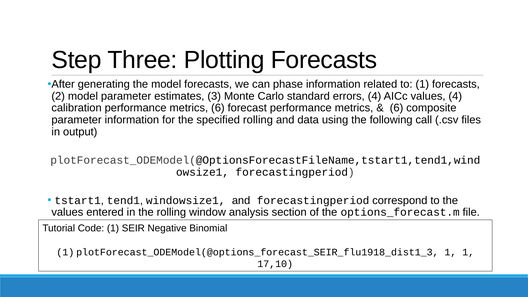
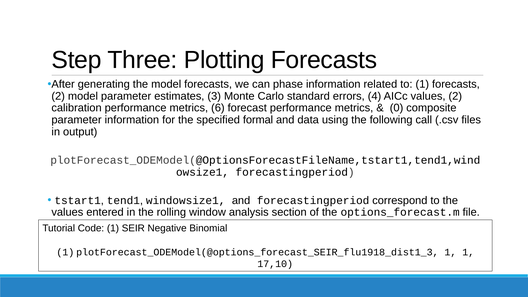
values 4: 4 -> 2
6 at (397, 108): 6 -> 0
specified rolling: rolling -> formal
